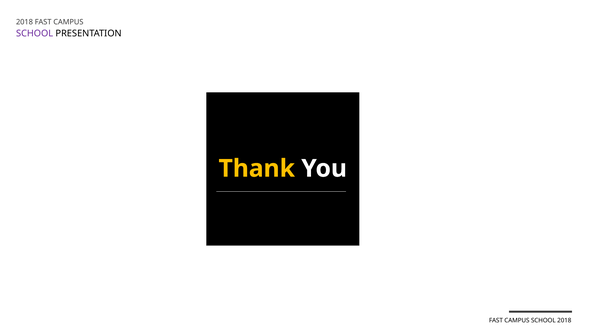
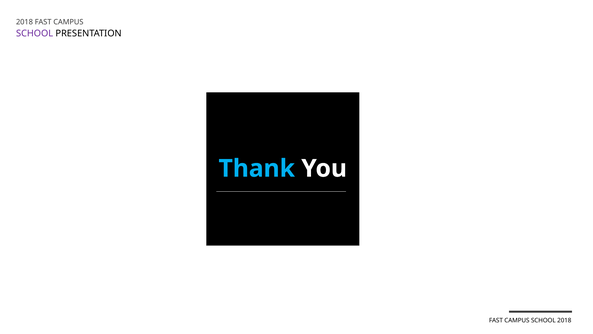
Thank colour: yellow -> light blue
